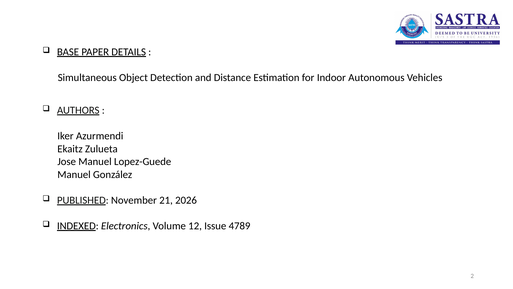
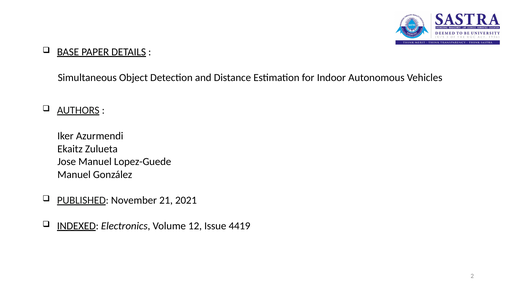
2026: 2026 -> 2021
4789: 4789 -> 4419
